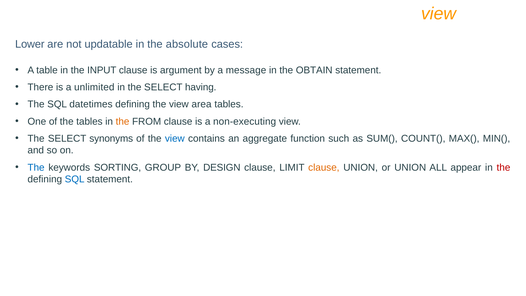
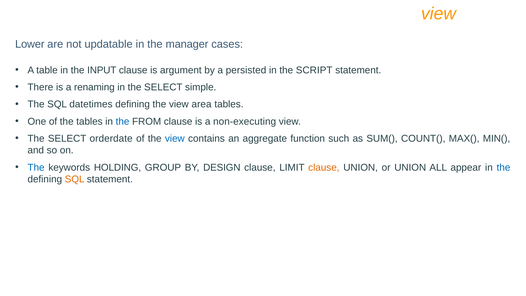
absolute: absolute -> manager
message: message -> persisted
OBTAIN: OBTAIN -> SCRIPT
unlimited: unlimited -> renaming
having: having -> simple
the at (123, 121) colour: orange -> blue
synonyms: synonyms -> orderdate
SORTING: SORTING -> HOLDING
the at (503, 167) colour: red -> blue
SQL at (75, 179) colour: blue -> orange
